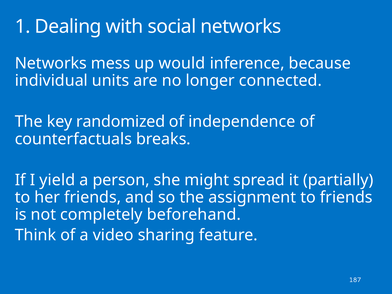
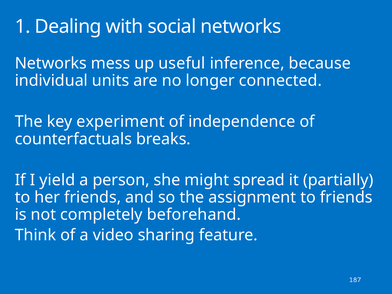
would: would -> useful
randomized: randomized -> experiment
